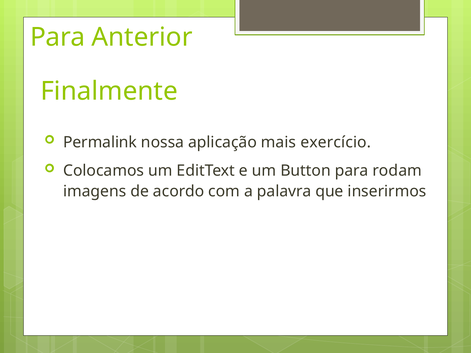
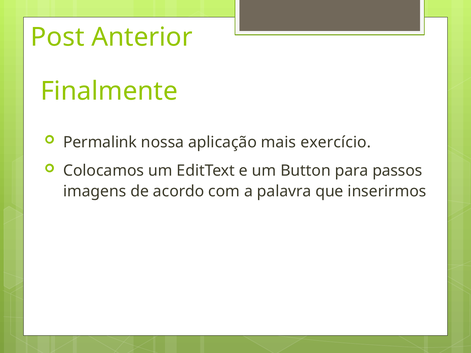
Para at (58, 37): Para -> Post
rodam: rodam -> passos
